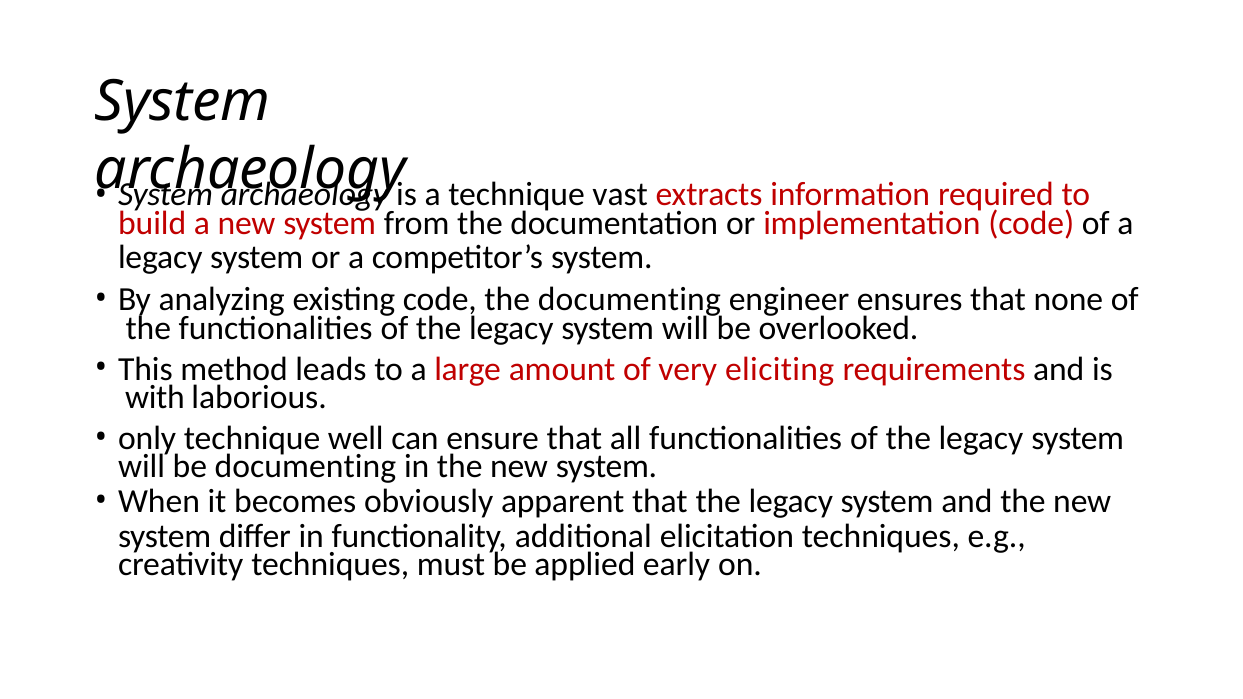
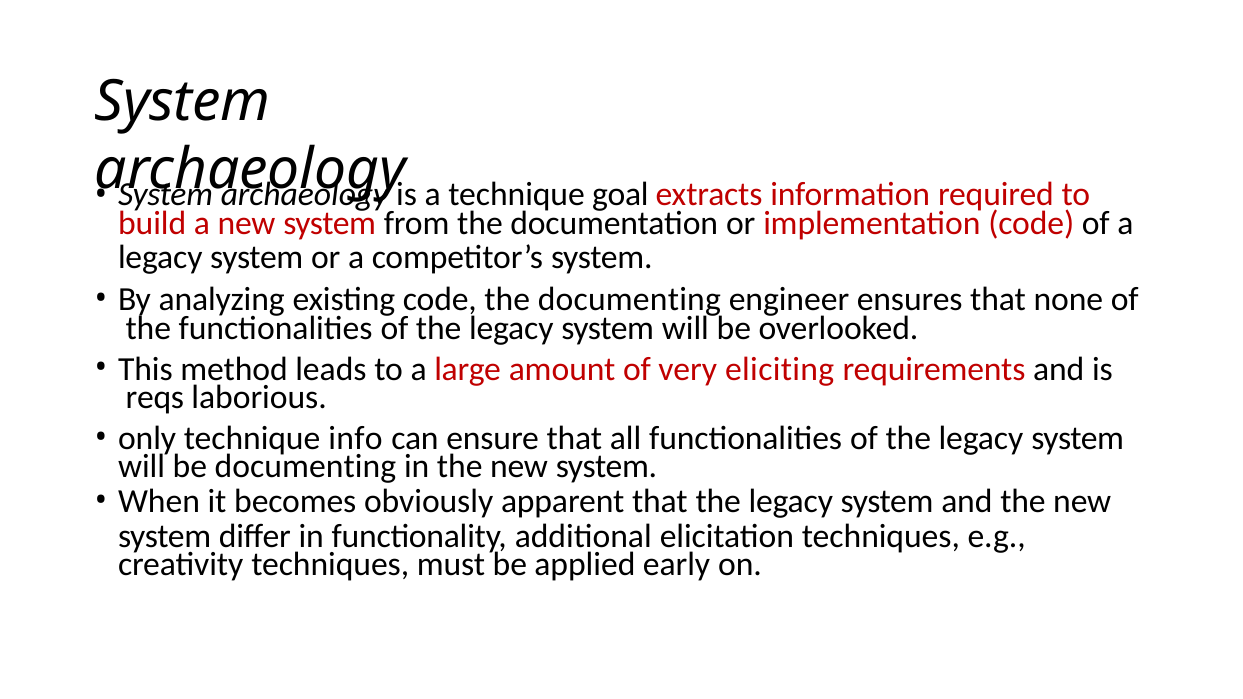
vast: vast -> goal
with: with -> reqs
well: well -> info
